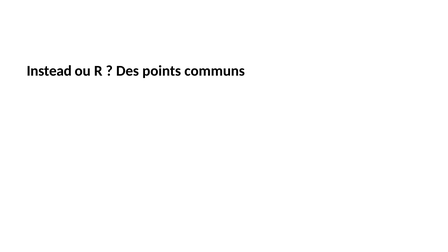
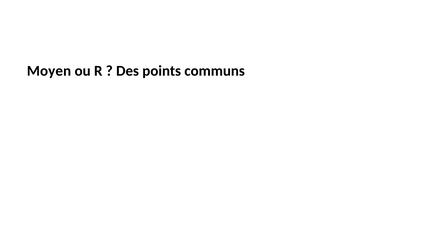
Instead: Instead -> Moyen
